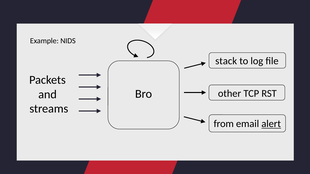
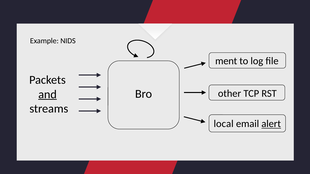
stack: stack -> ment
and underline: none -> present
from: from -> local
